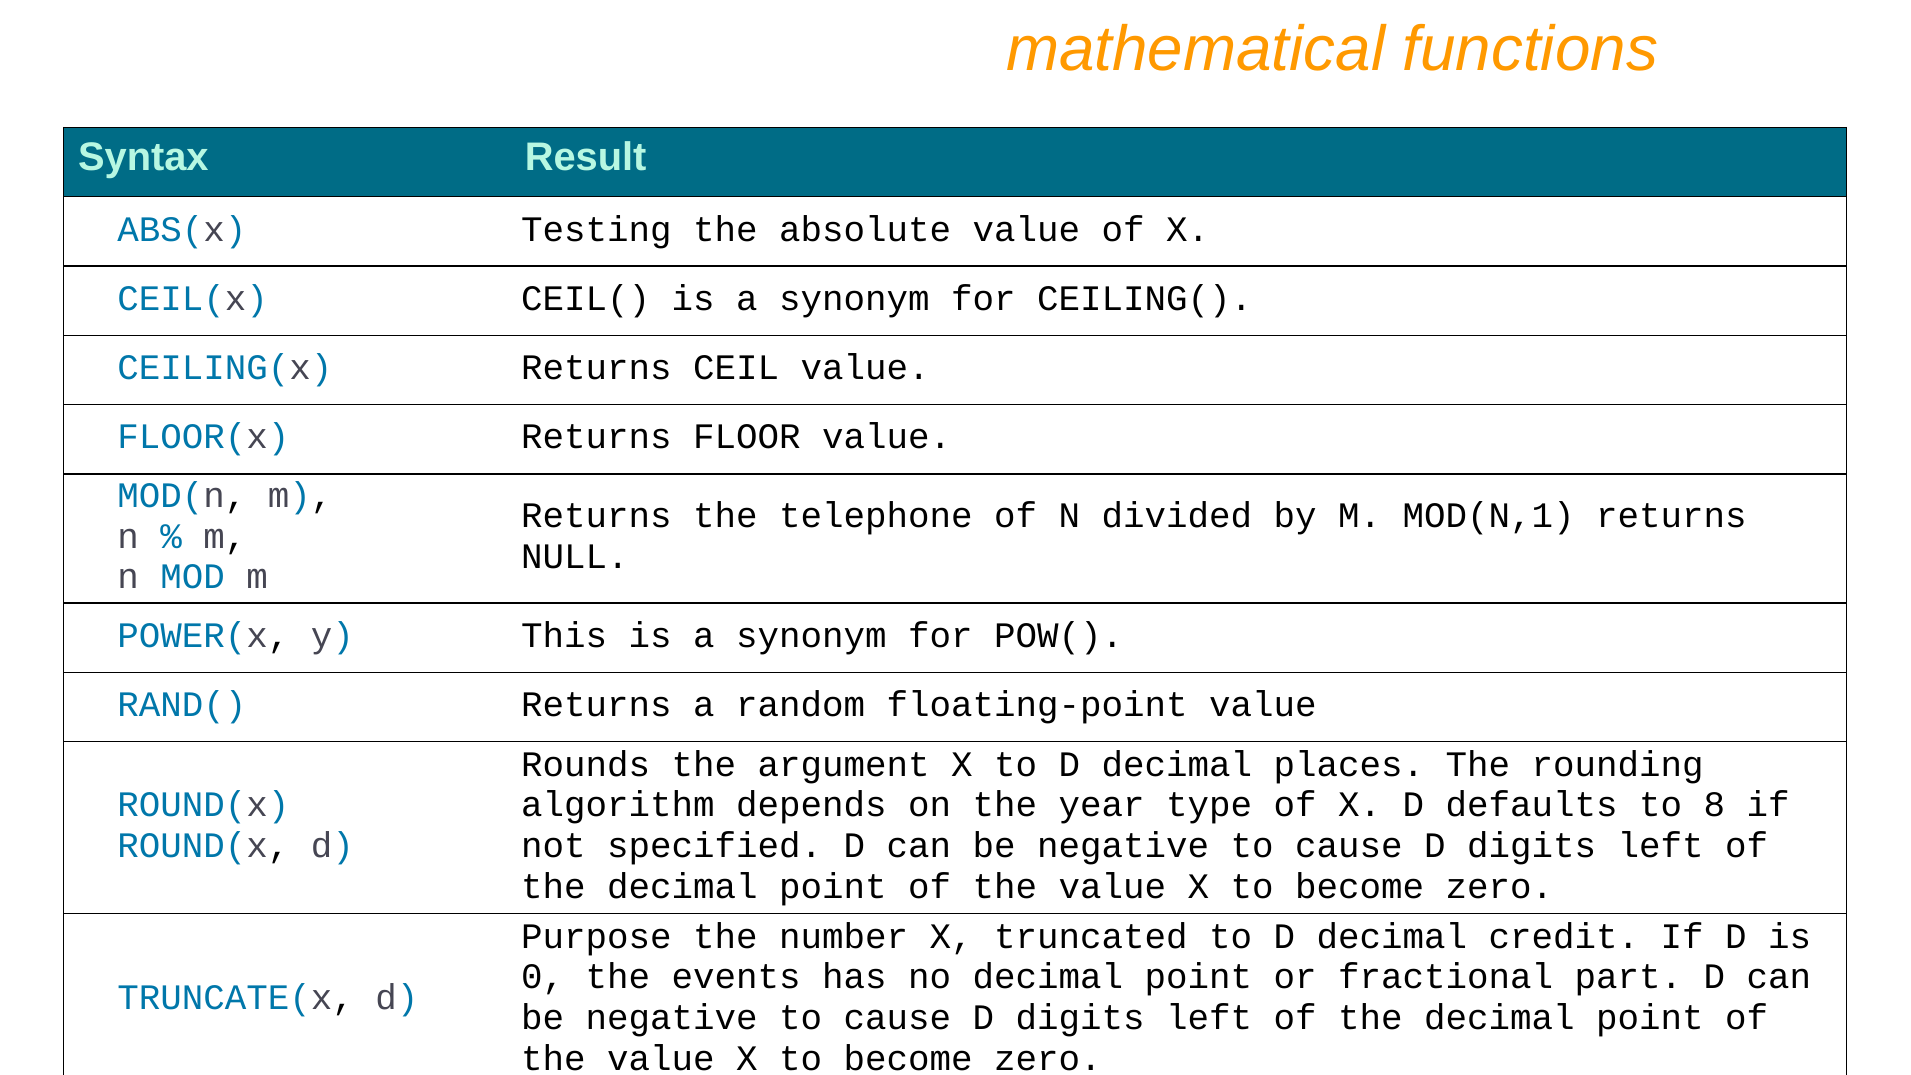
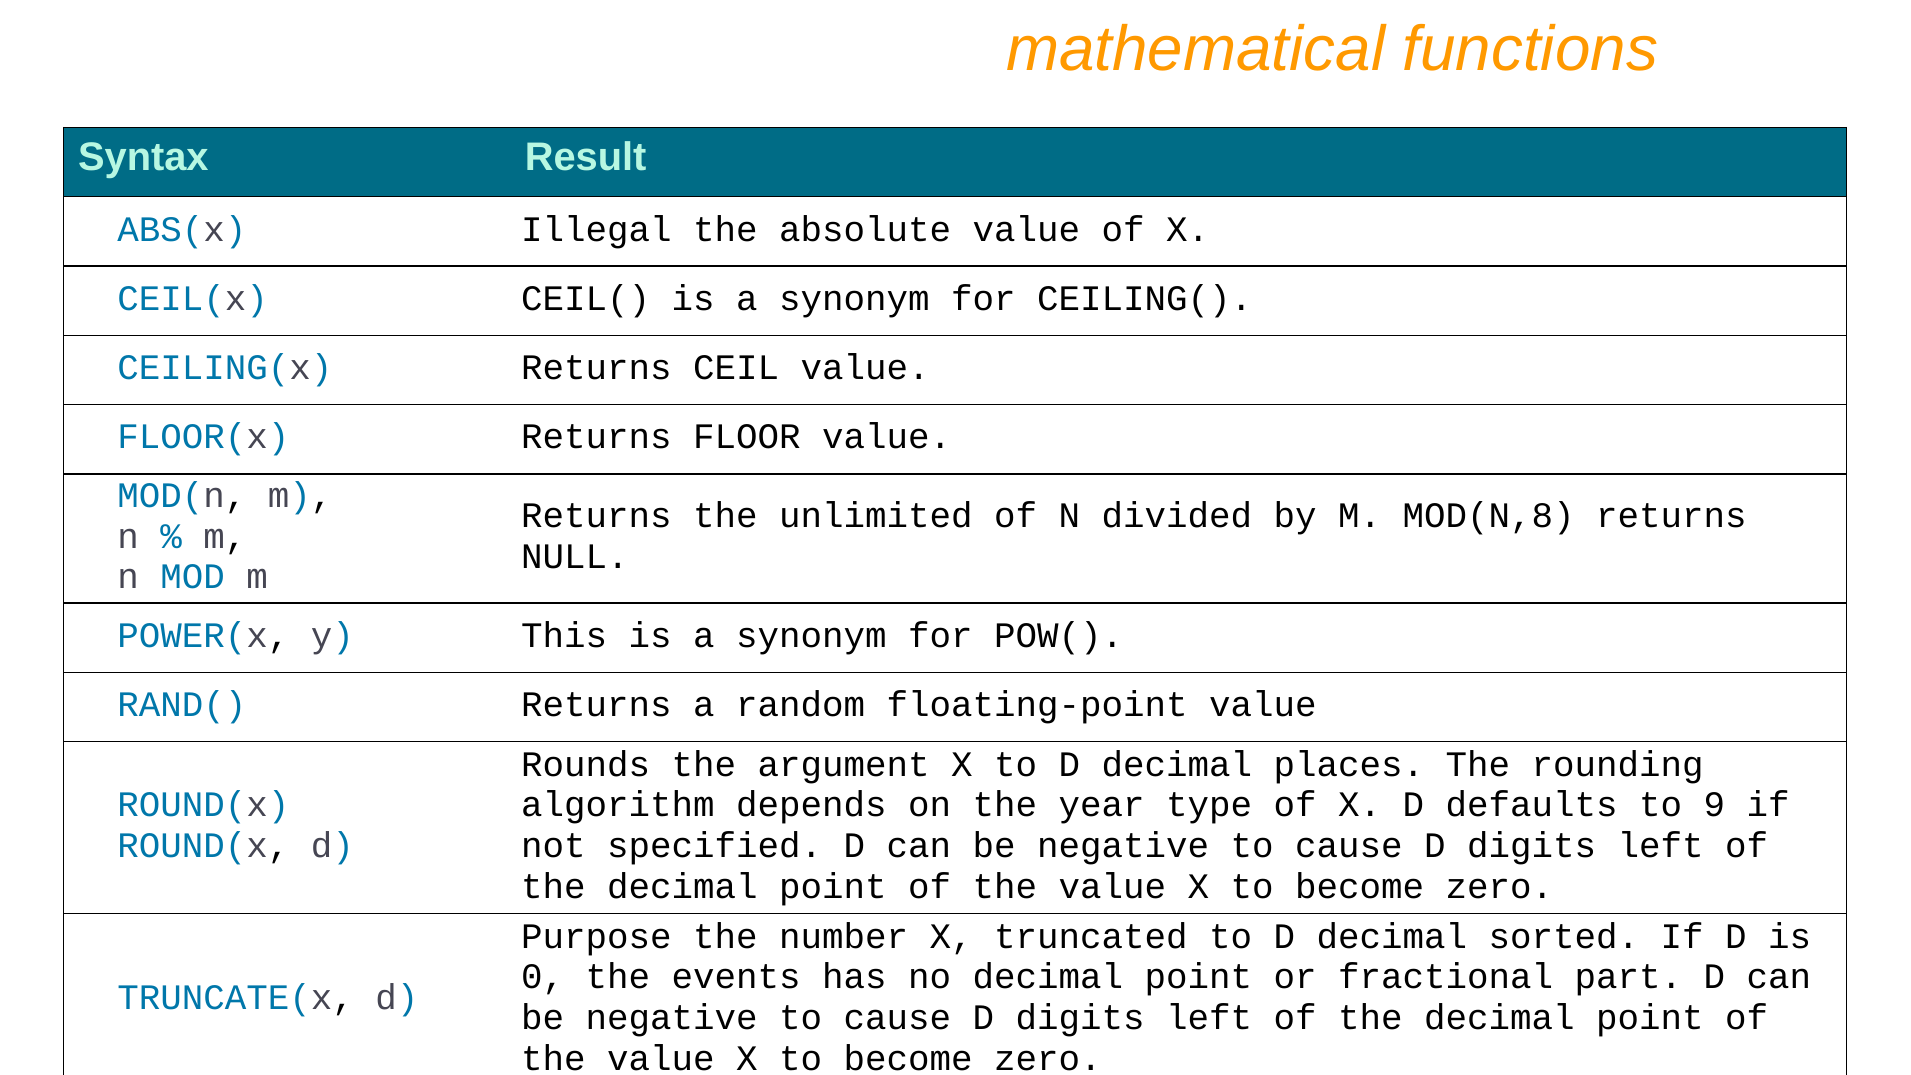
Testing: Testing -> Illegal
telephone: telephone -> unlimited
MOD(N,1: MOD(N,1 -> MOD(N,8
8: 8 -> 9
credit: credit -> sorted
